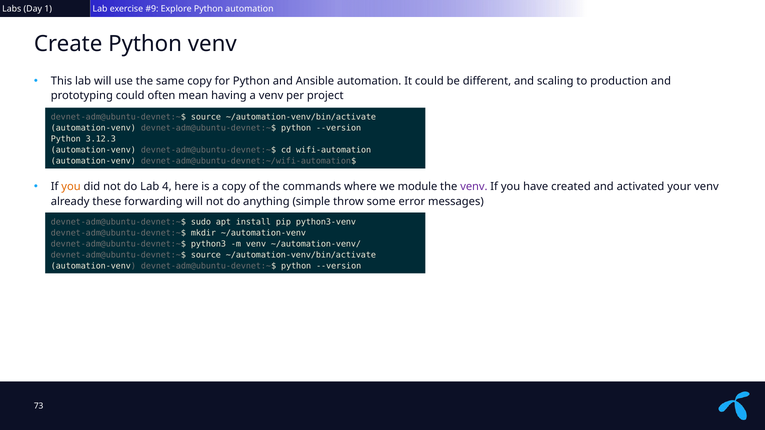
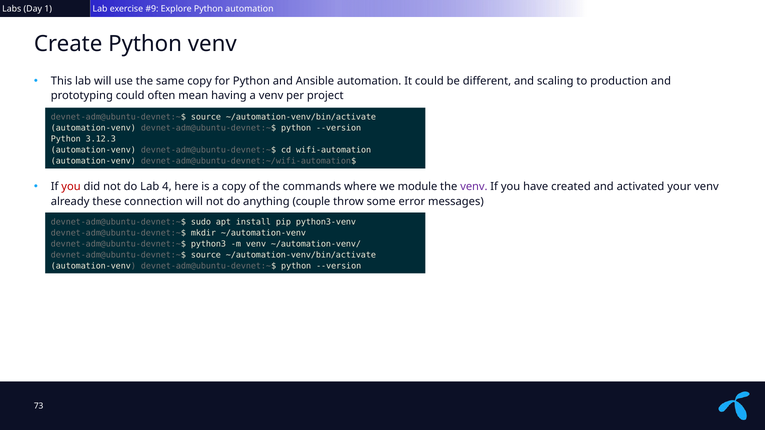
you at (71, 187) colour: orange -> red
forwarding: forwarding -> connection
simple: simple -> couple
